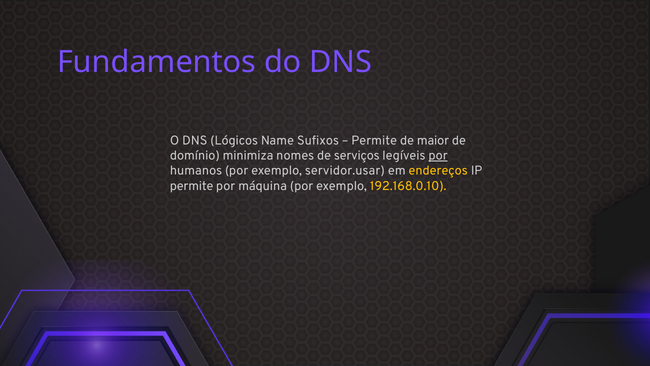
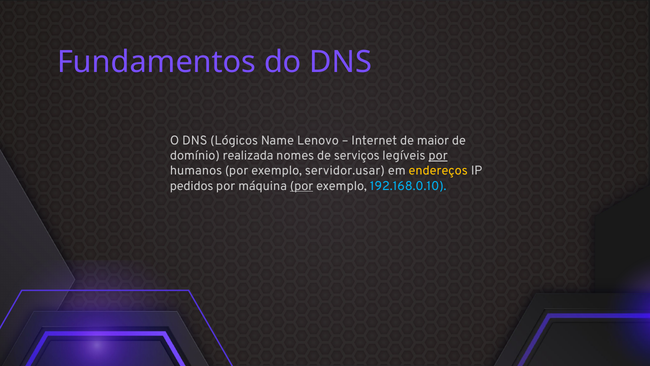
Sufixos: Sufixos -> Lenovo
Permite at (374, 140): Permite -> Internet
minimiza: minimiza -> realizada
permite at (192, 186): permite -> pedidos
por at (302, 186) underline: none -> present
192.168.0.10 colour: yellow -> light blue
